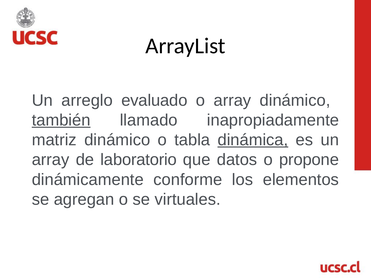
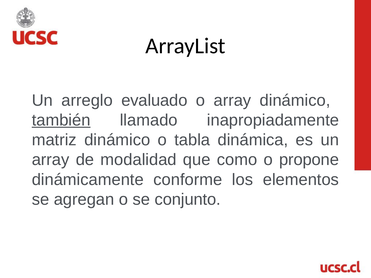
dinámica underline: present -> none
laboratorio: laboratorio -> modalidad
datos: datos -> como
virtuales: virtuales -> conjunto
